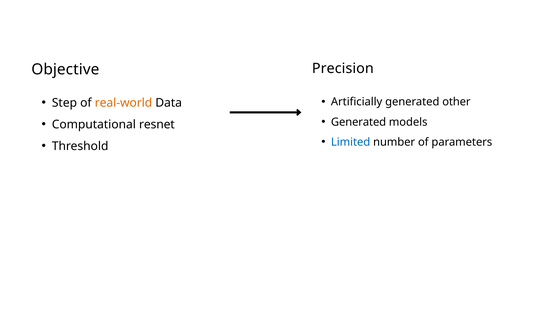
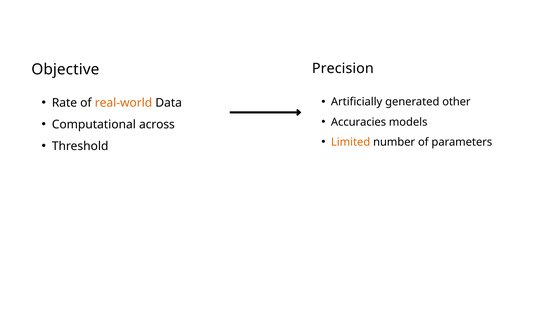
Step: Step -> Rate
Generated at (359, 122): Generated -> Accuracies
resnet: resnet -> across
Limited colour: blue -> orange
